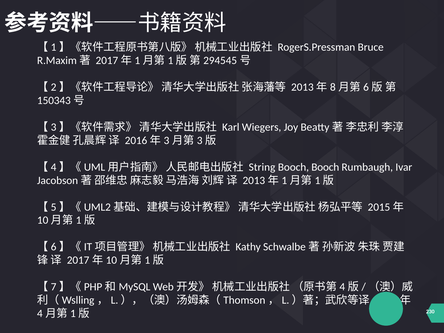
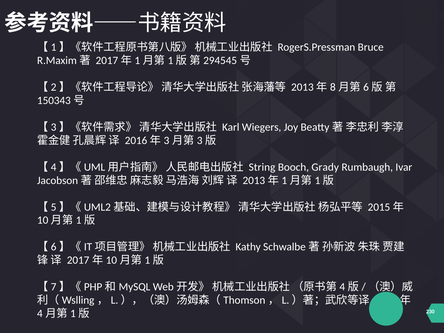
Booch Booch: Booch -> Grady
